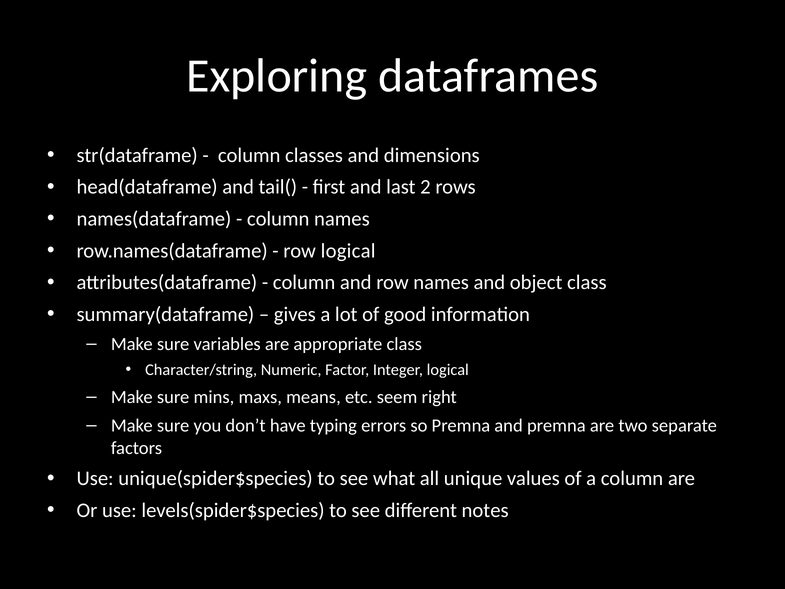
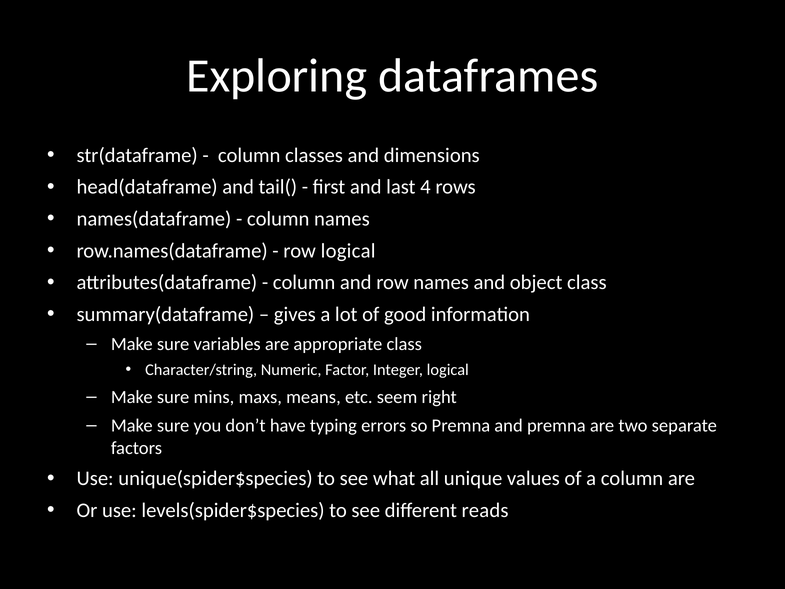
2: 2 -> 4
notes: notes -> reads
